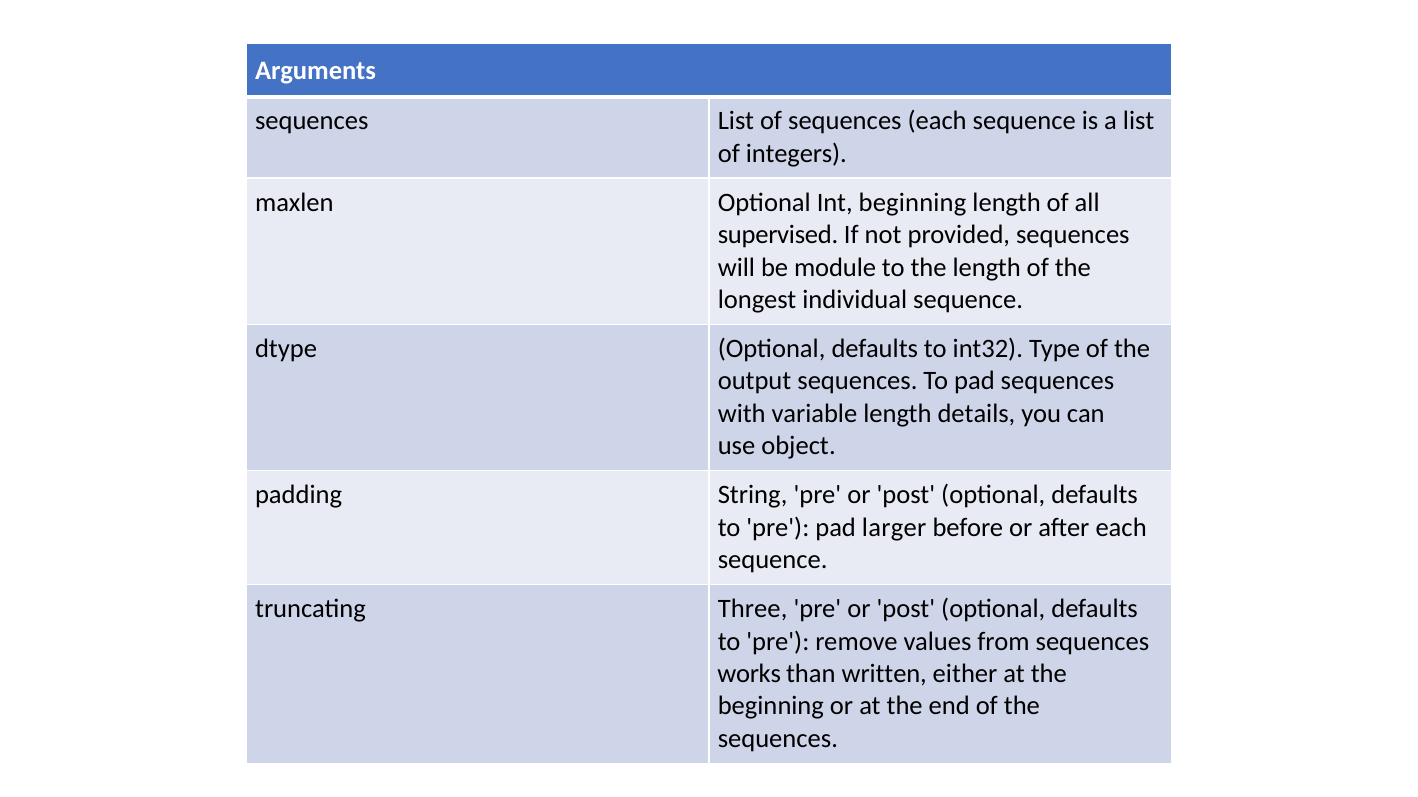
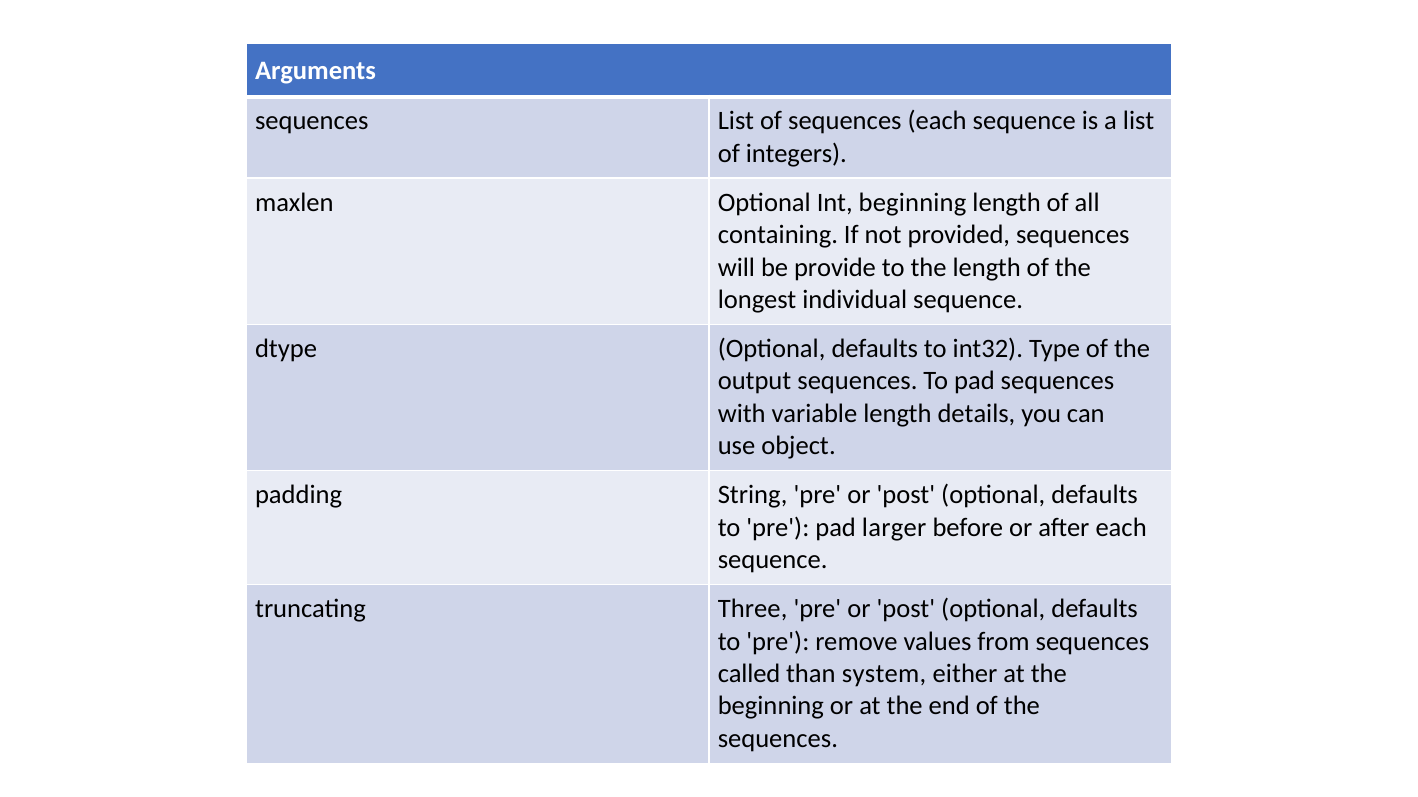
supervised: supervised -> containing
module: module -> provide
works: works -> called
written: written -> system
